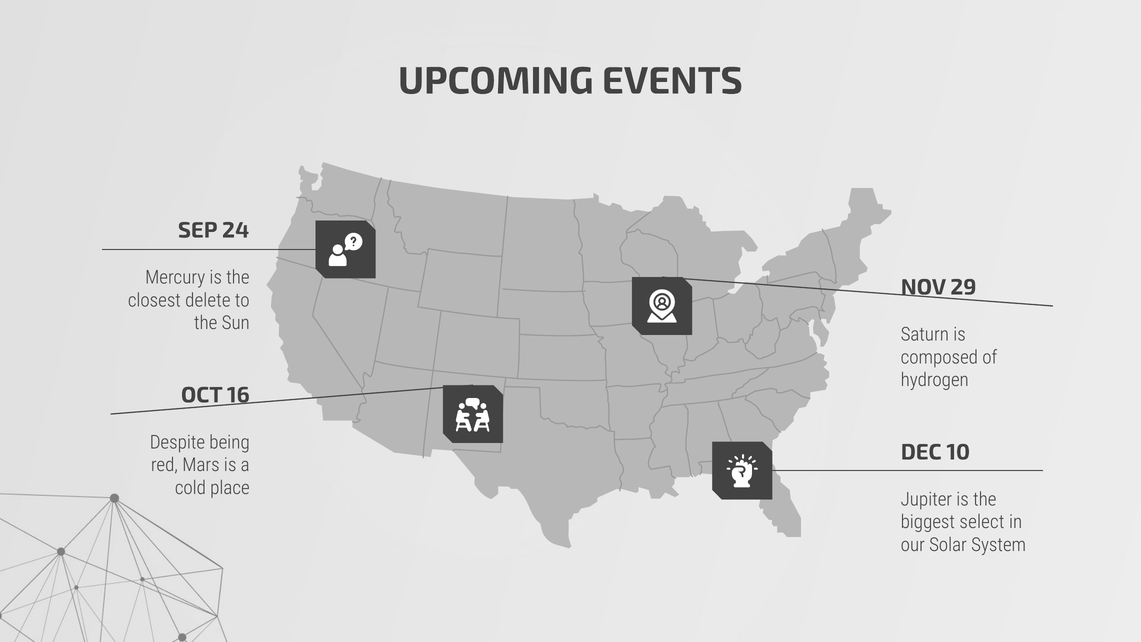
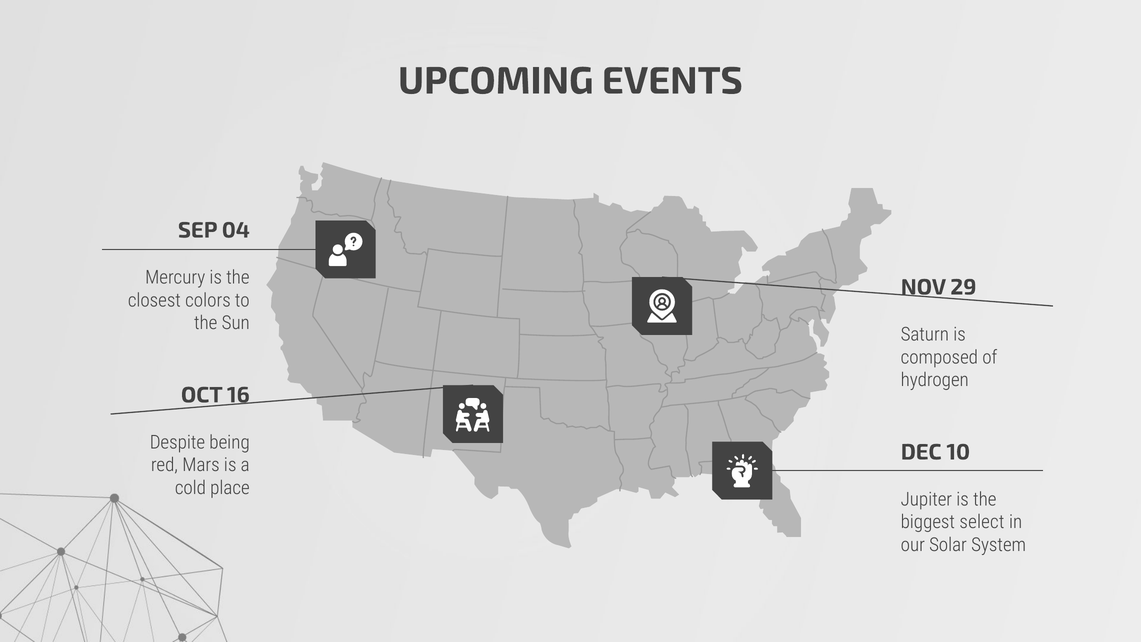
24: 24 -> 04
delete: delete -> colors
